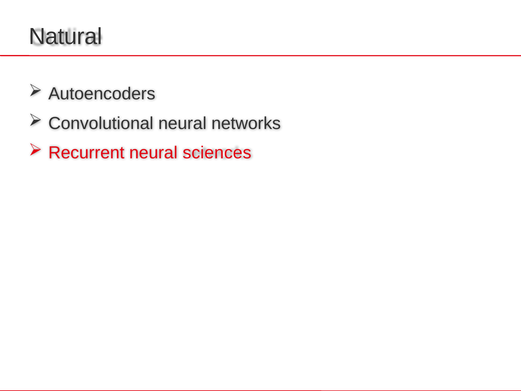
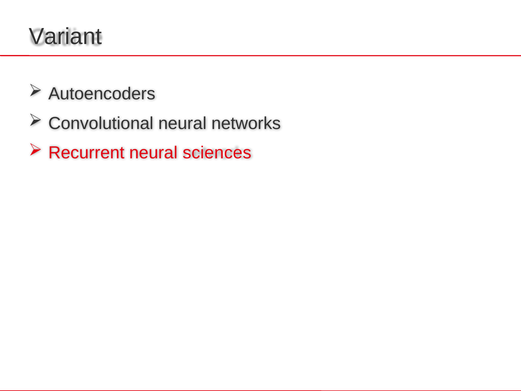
Natural: Natural -> Variant
